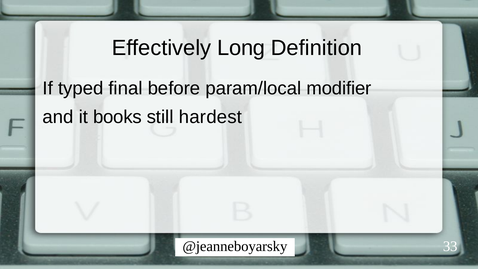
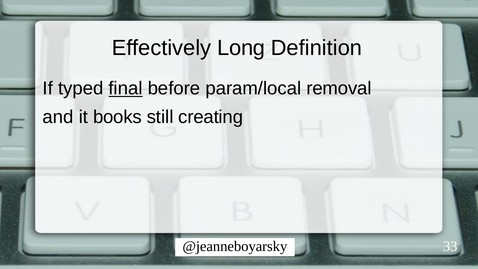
final underline: none -> present
modifier: modifier -> removal
hardest: hardest -> creating
